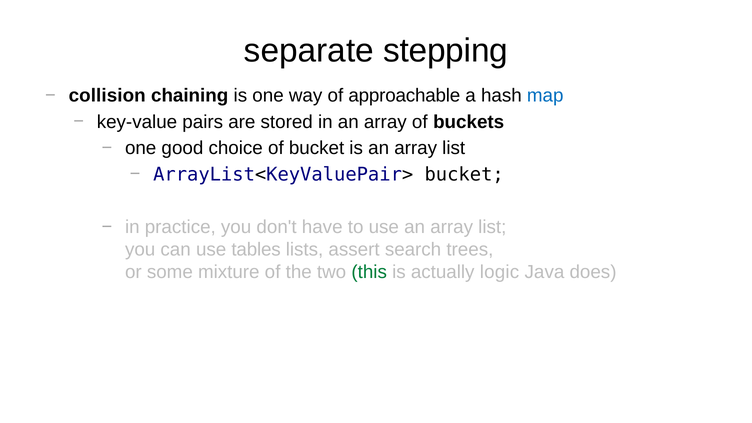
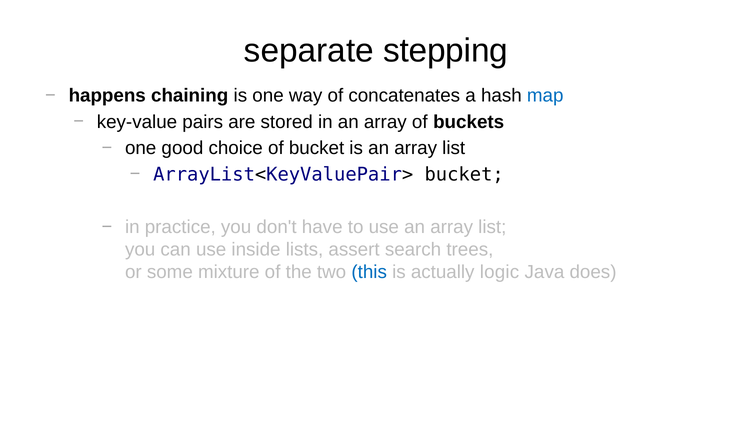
collision: collision -> happens
approachable: approachable -> concatenates
tables: tables -> inside
this colour: green -> blue
